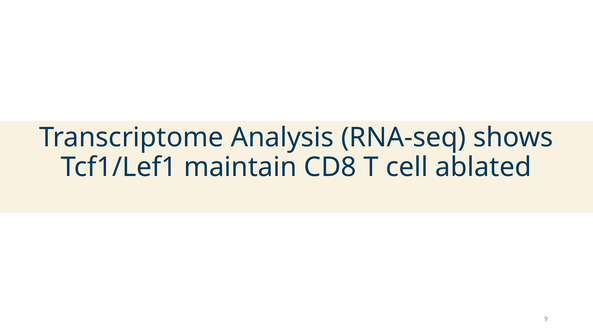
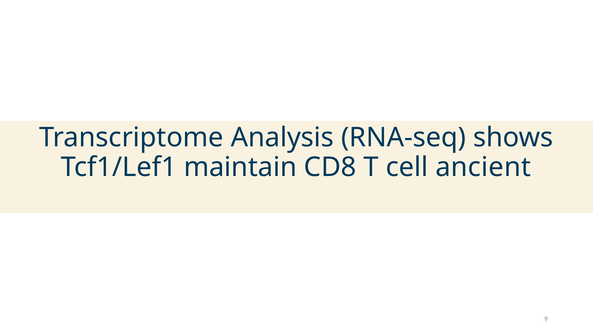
ablated: ablated -> ancient
